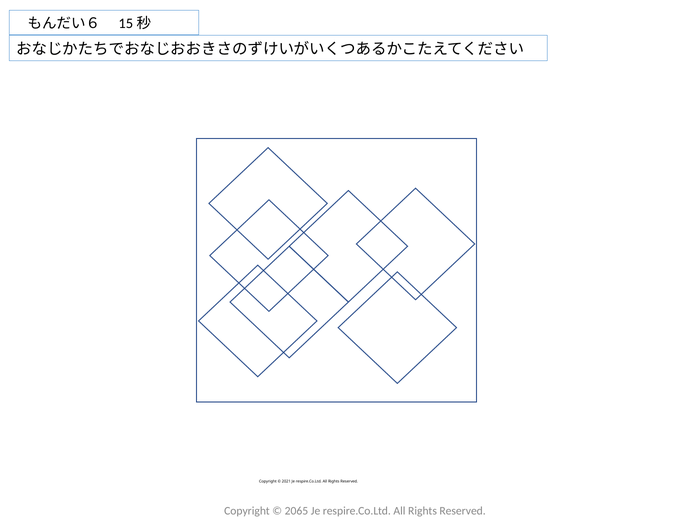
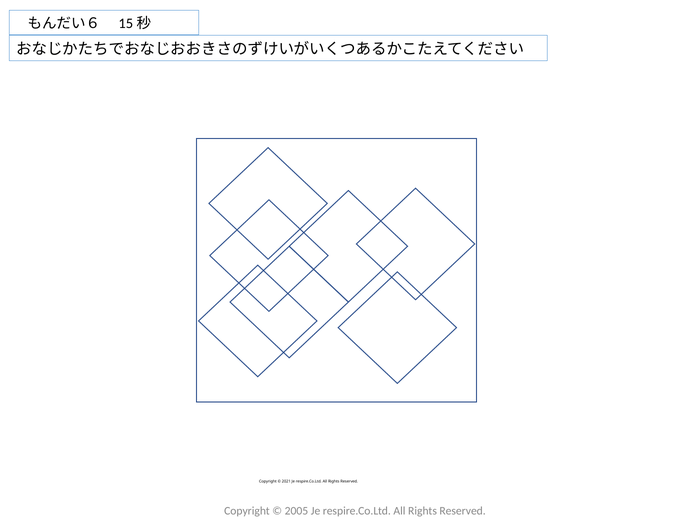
2065: 2065 -> 2005
